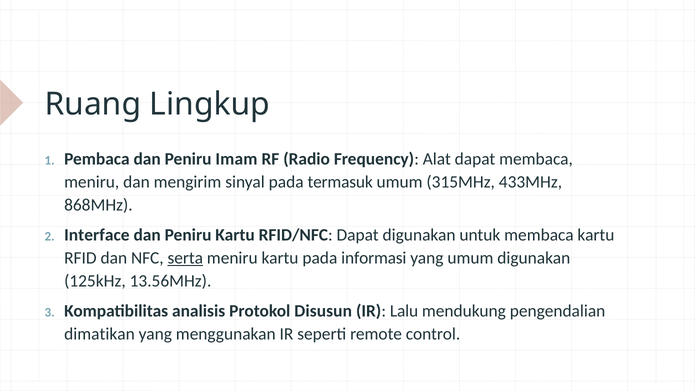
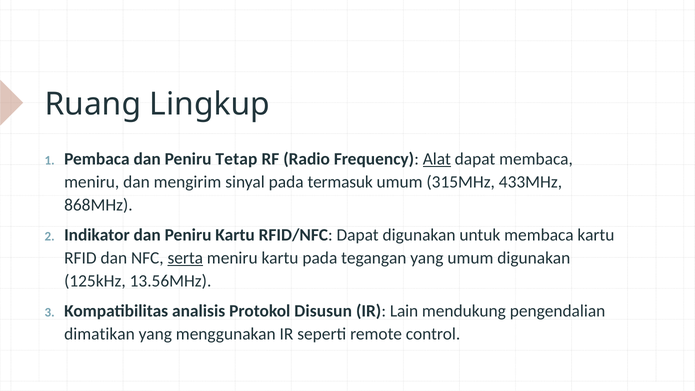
Imam: Imam -> Tetap
Alat underline: none -> present
Interface: Interface -> Indikator
informasi: informasi -> tegangan
Lalu: Lalu -> Lain
